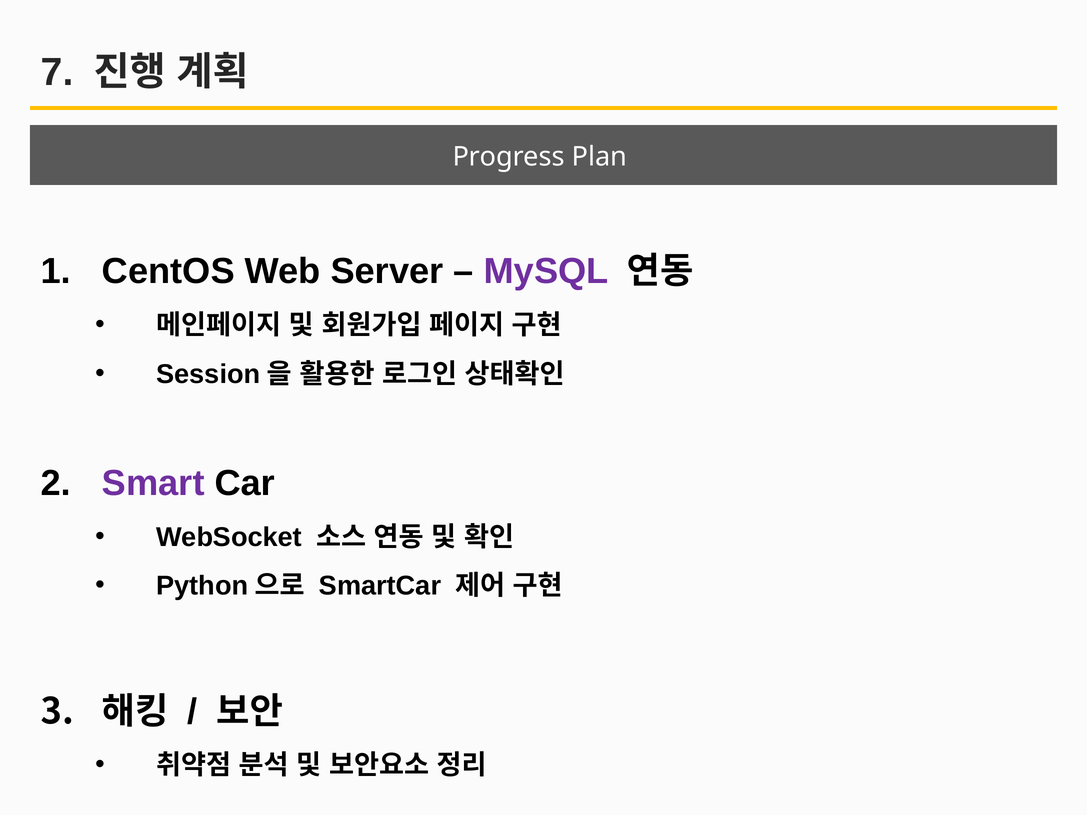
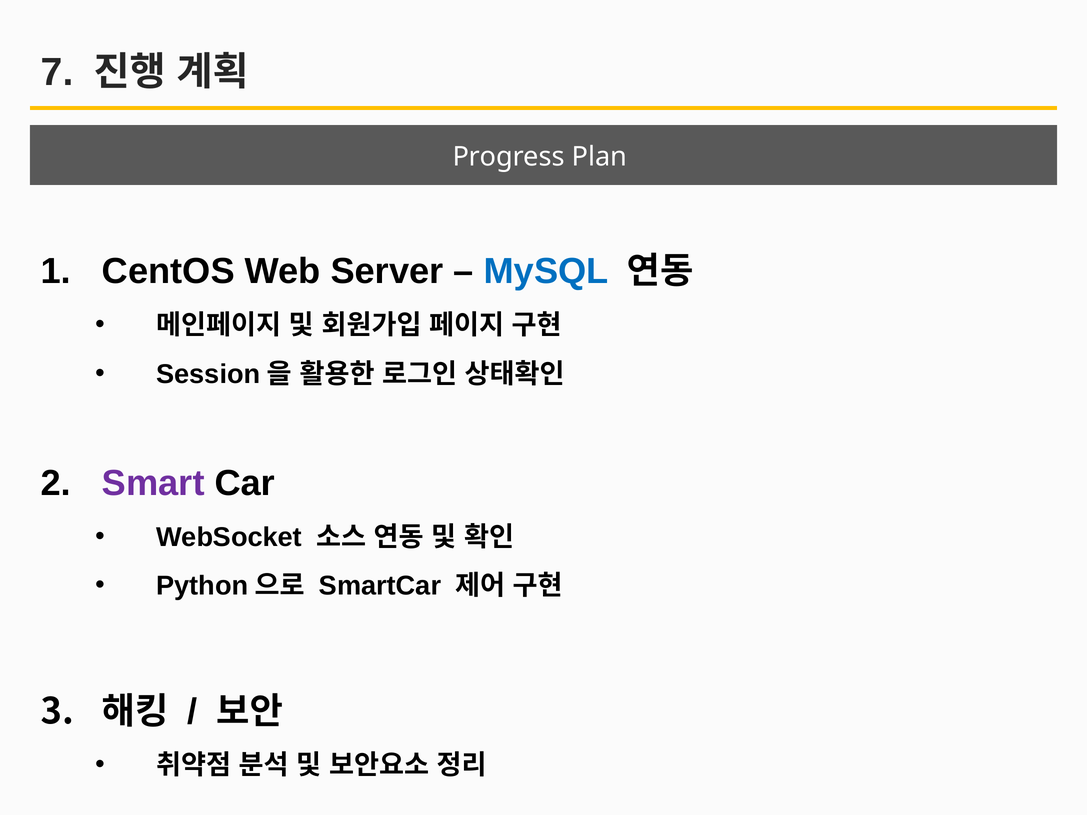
MySQL colour: purple -> blue
